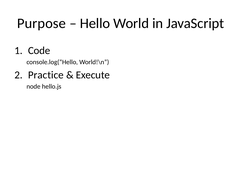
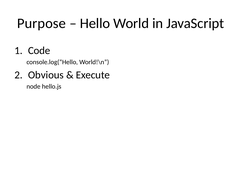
Practice: Practice -> Obvious
